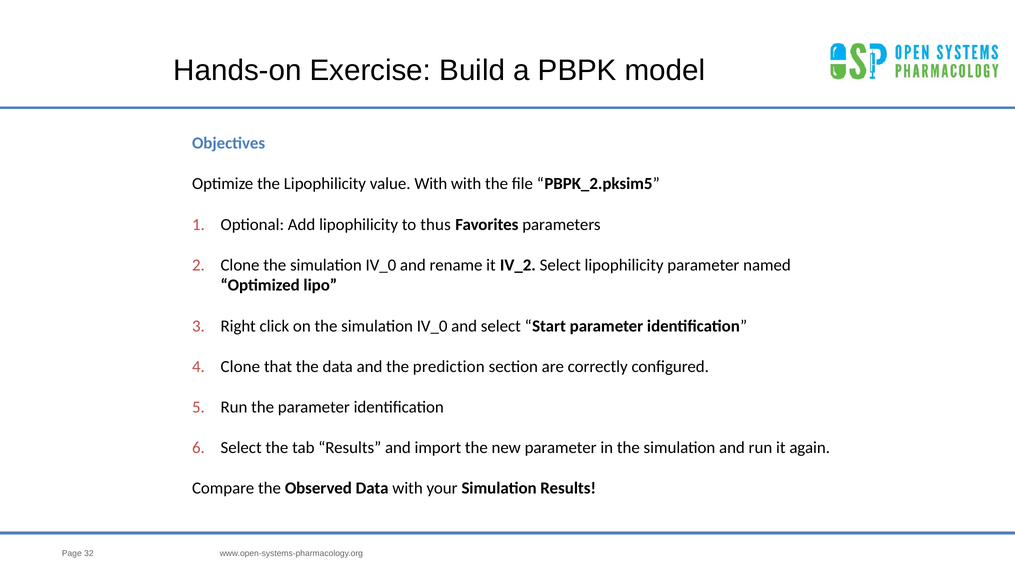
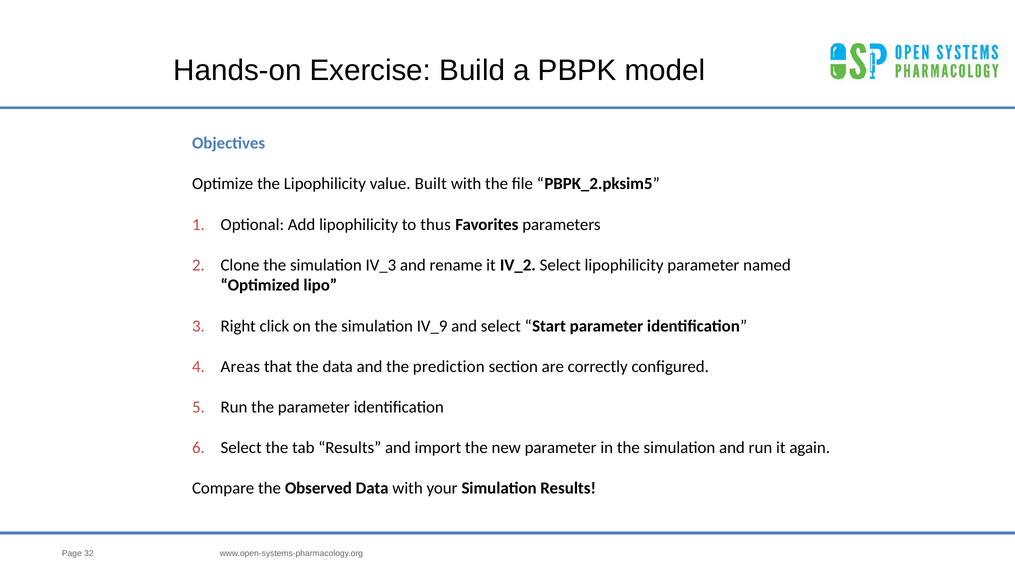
value With: With -> Built
Clone the simulation IV_0: IV_0 -> IV_3
on the simulation IV_0: IV_0 -> IV_9
Clone at (240, 367): Clone -> Areas
